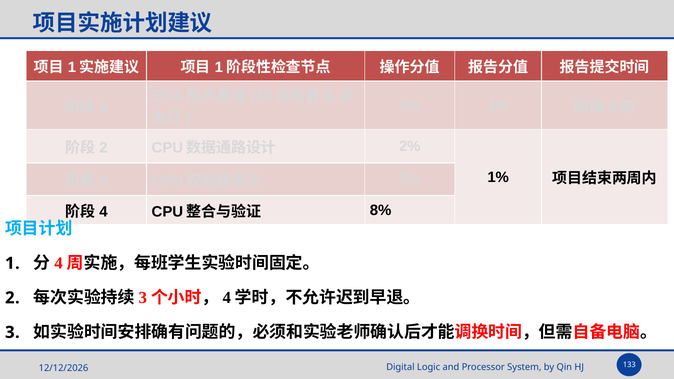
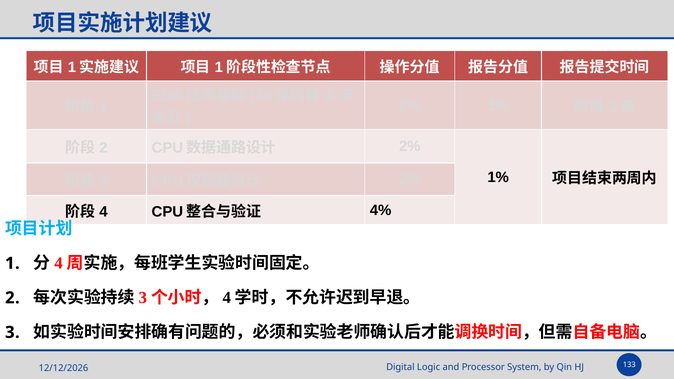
8%: 8% -> 4%
